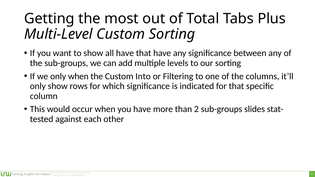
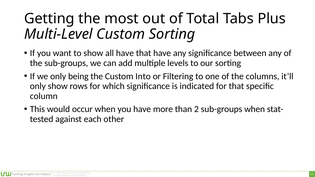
only when: when -> being
sub-groups slides: slides -> when
